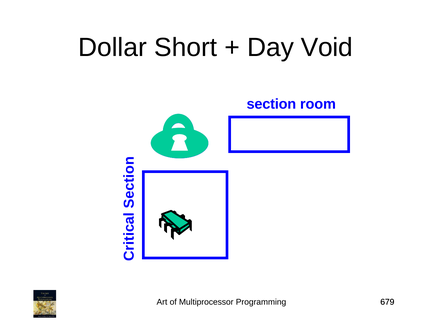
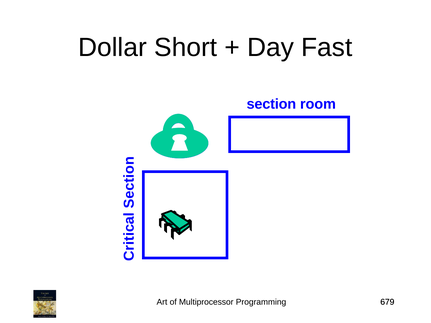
Void: Void -> Fast
